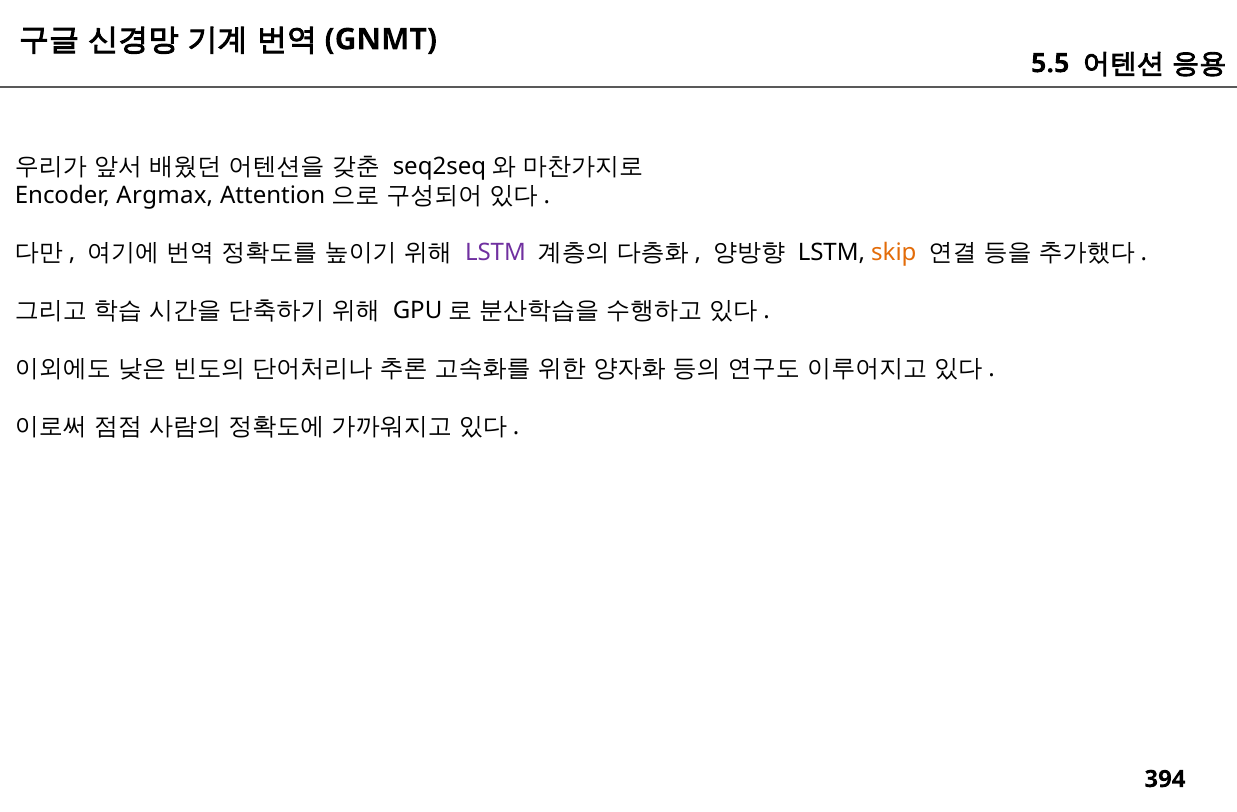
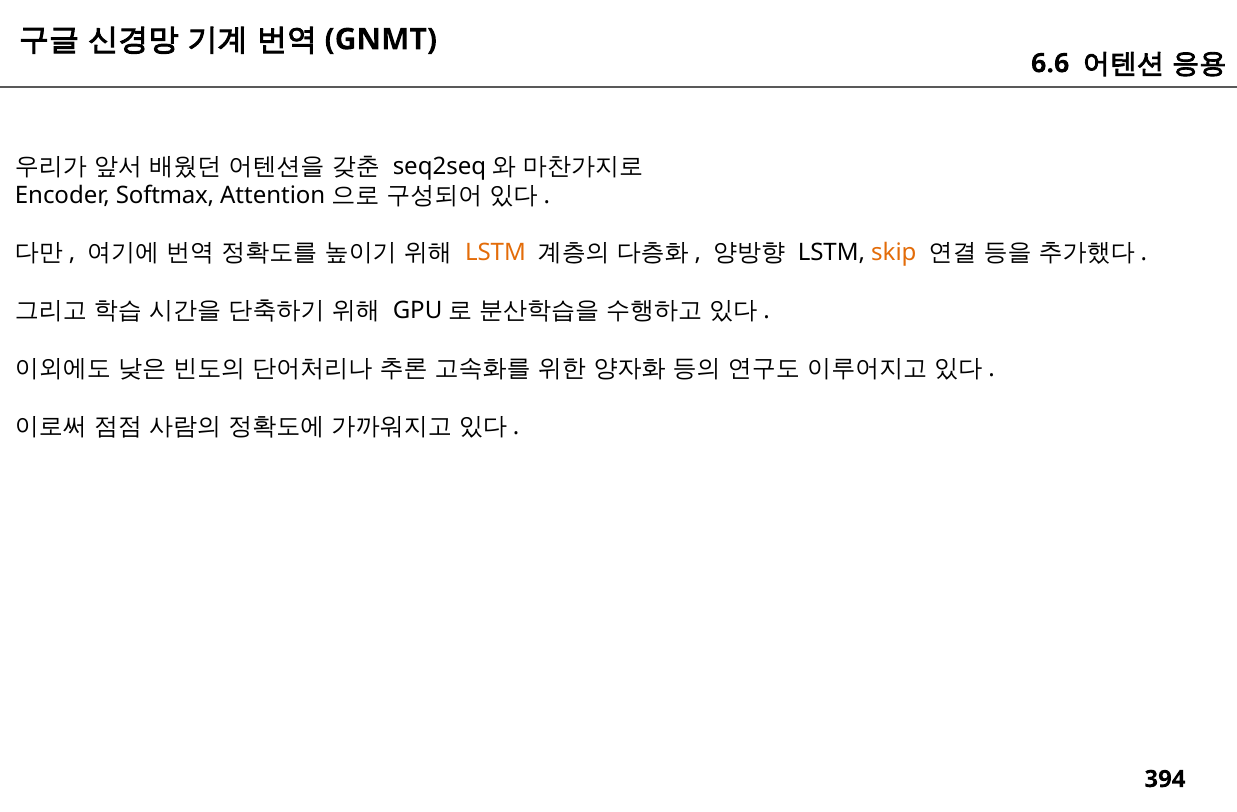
5.5: 5.5 -> 6.6
Argmax: Argmax -> Softmax
LSTM at (495, 253) colour: purple -> orange
